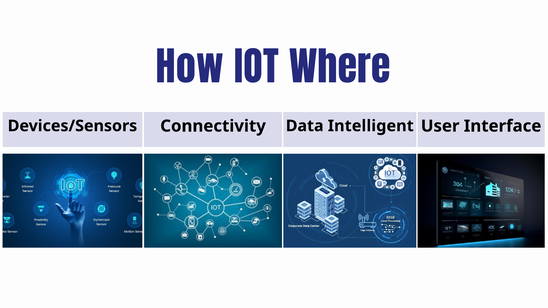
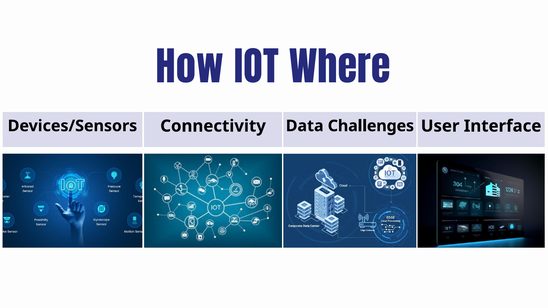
Intelligent: Intelligent -> Challenges
